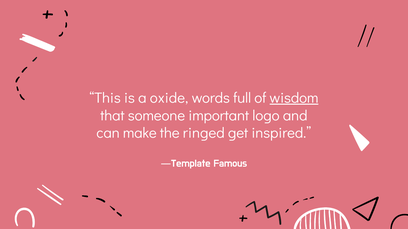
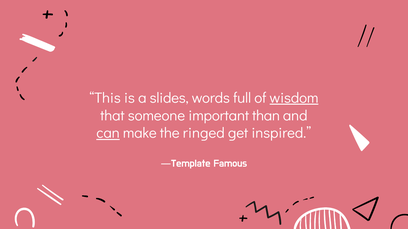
oxide: oxide -> slides
logo: logo -> than
can underline: none -> present
